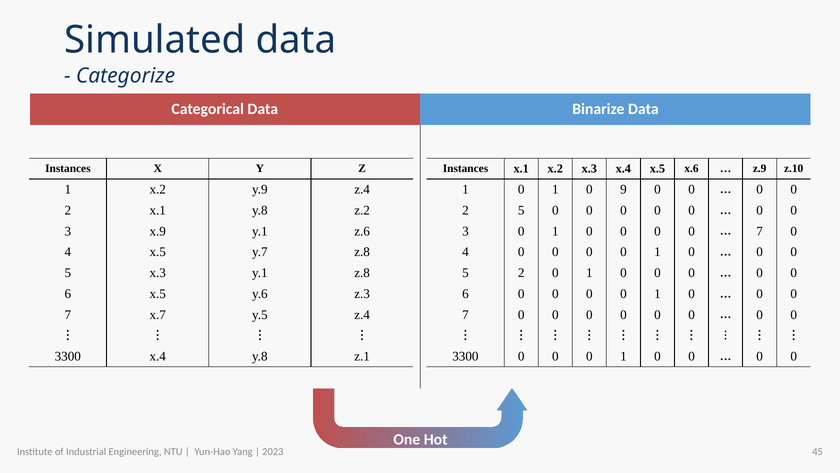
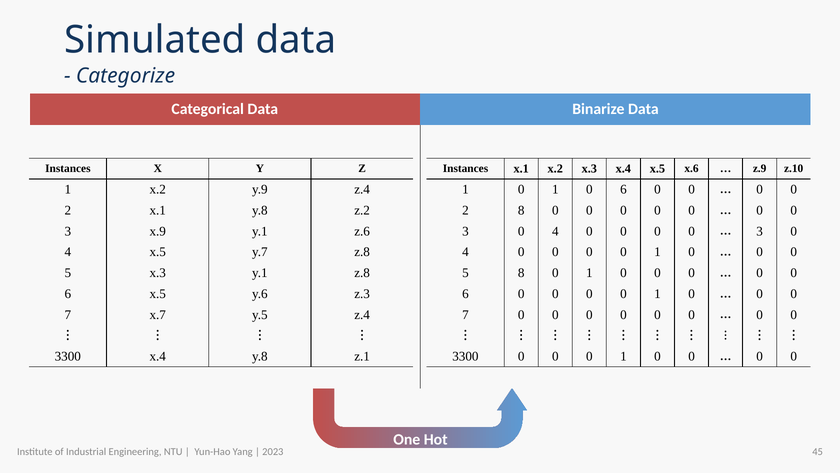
1 0 9: 9 -> 6
2 5: 5 -> 8
1 at (555, 231): 1 -> 4
7 at (760, 231): 7 -> 3
5 2: 2 -> 8
